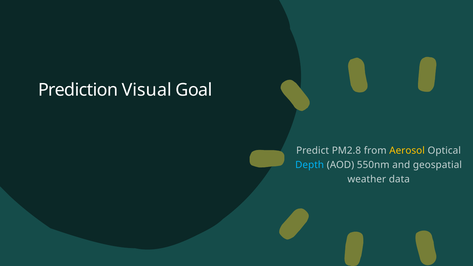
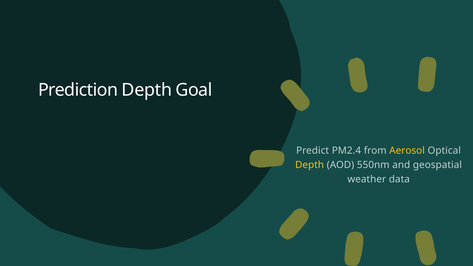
Prediction Visual: Visual -> Depth
PM2.8: PM2.8 -> PM2.4
Depth at (310, 165) colour: light blue -> yellow
